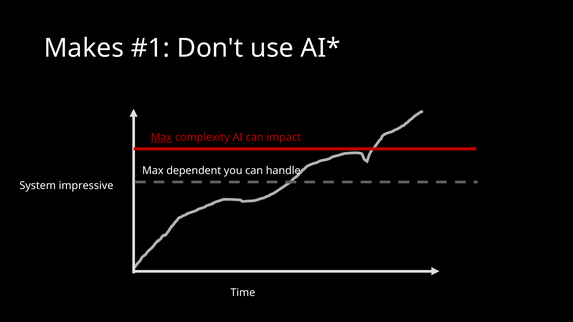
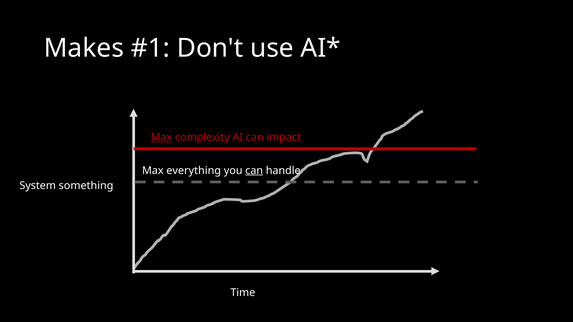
dependent: dependent -> everything
can at (254, 171) underline: none -> present
impressive: impressive -> something
